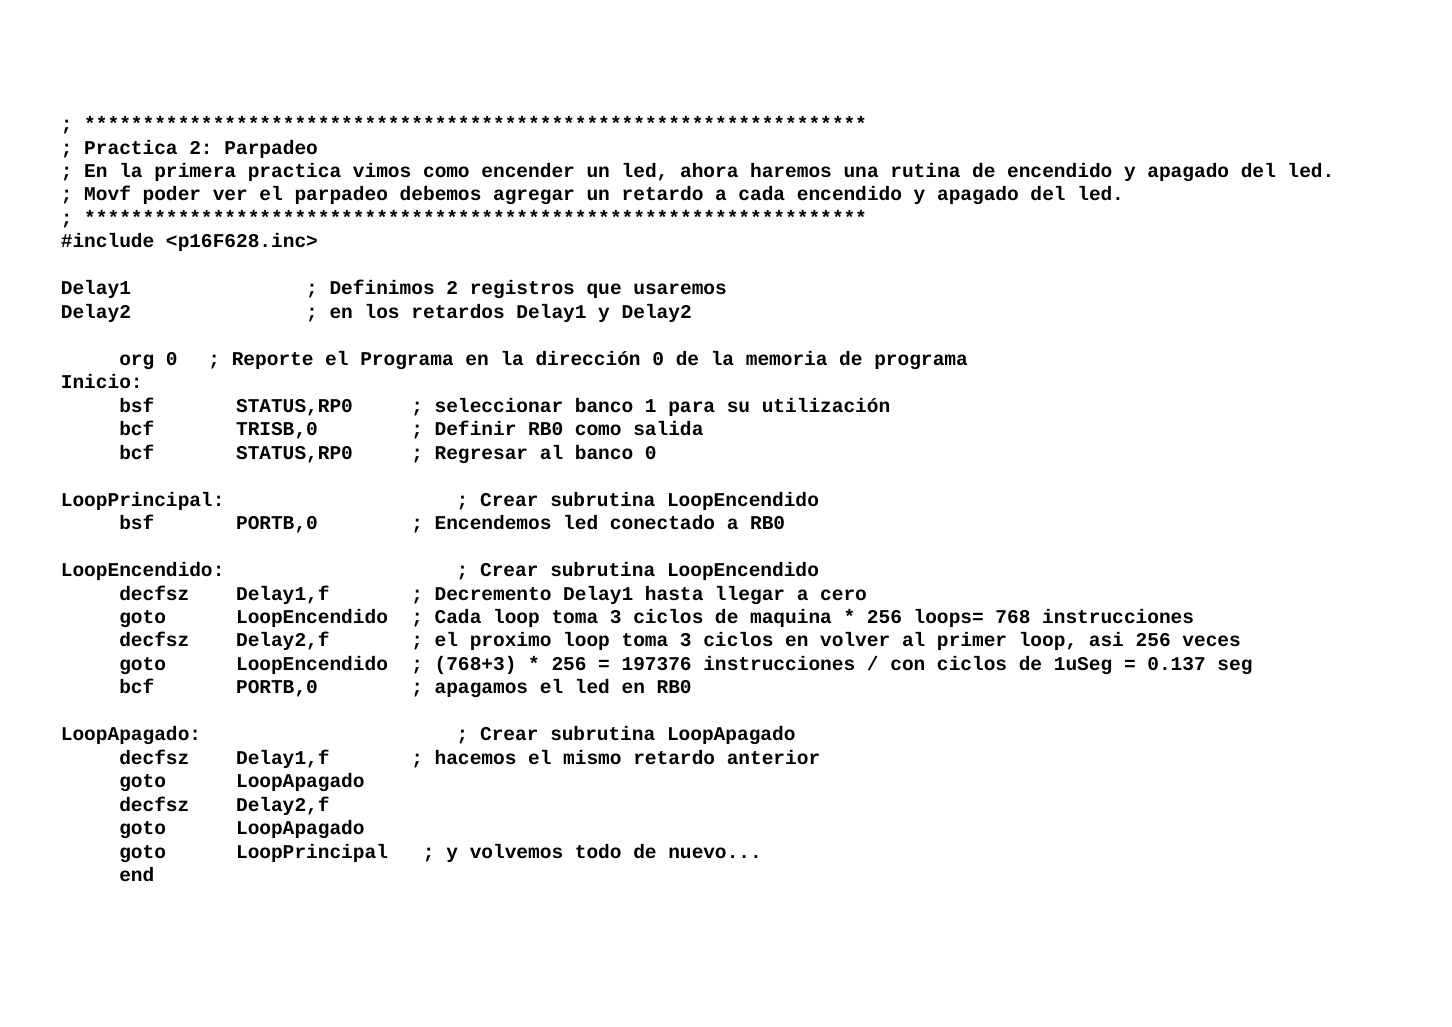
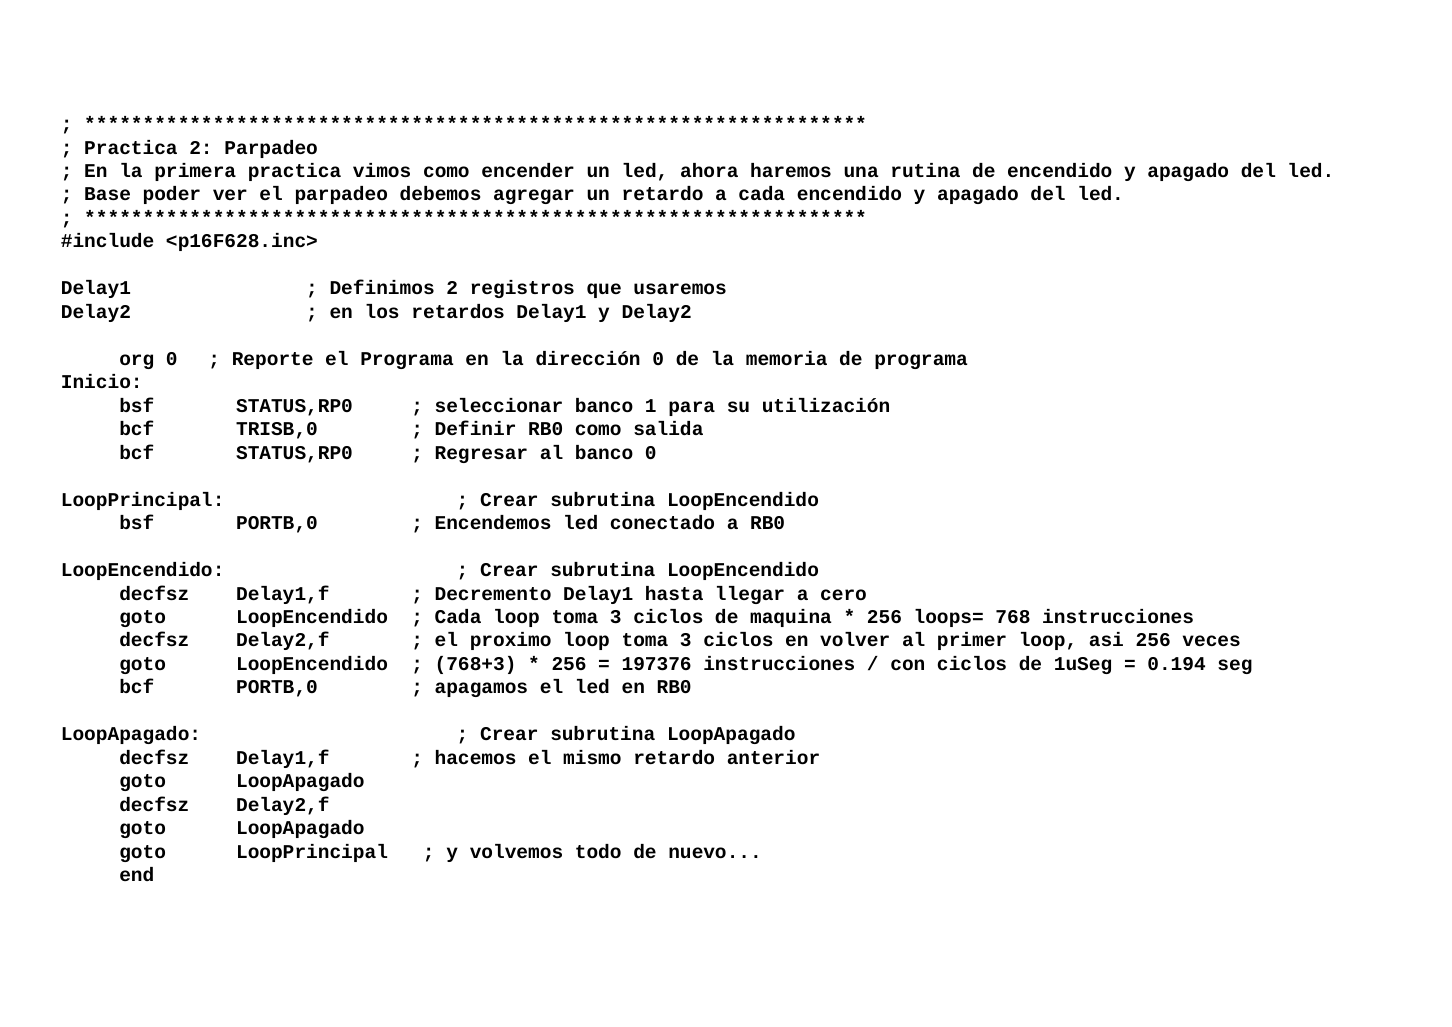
Movf: Movf -> Base
0.137: 0.137 -> 0.194
